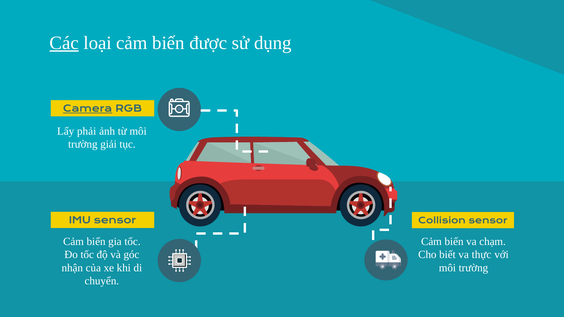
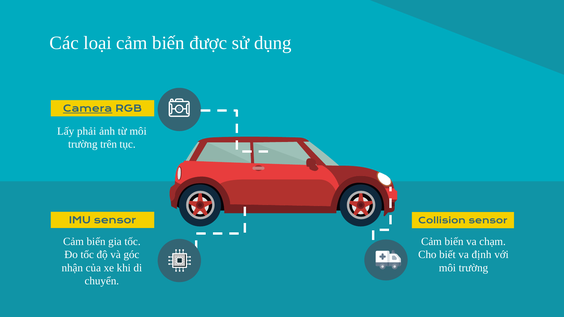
Các underline: present -> none
giải: giải -> trên
thực: thực -> định
